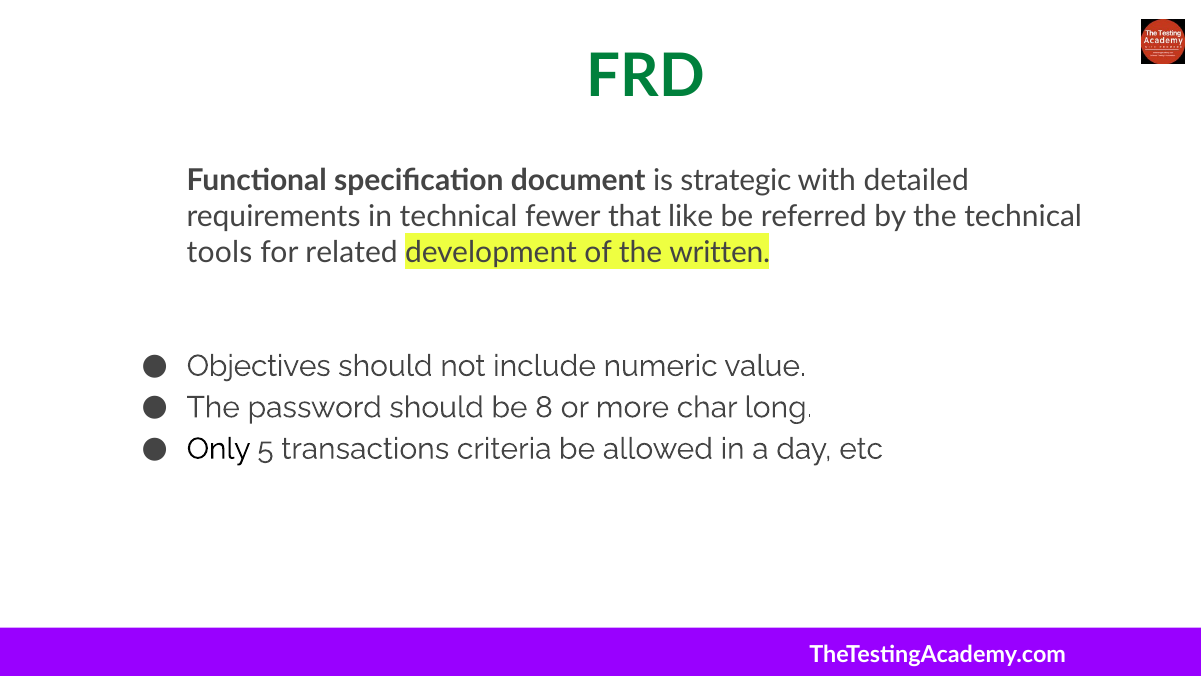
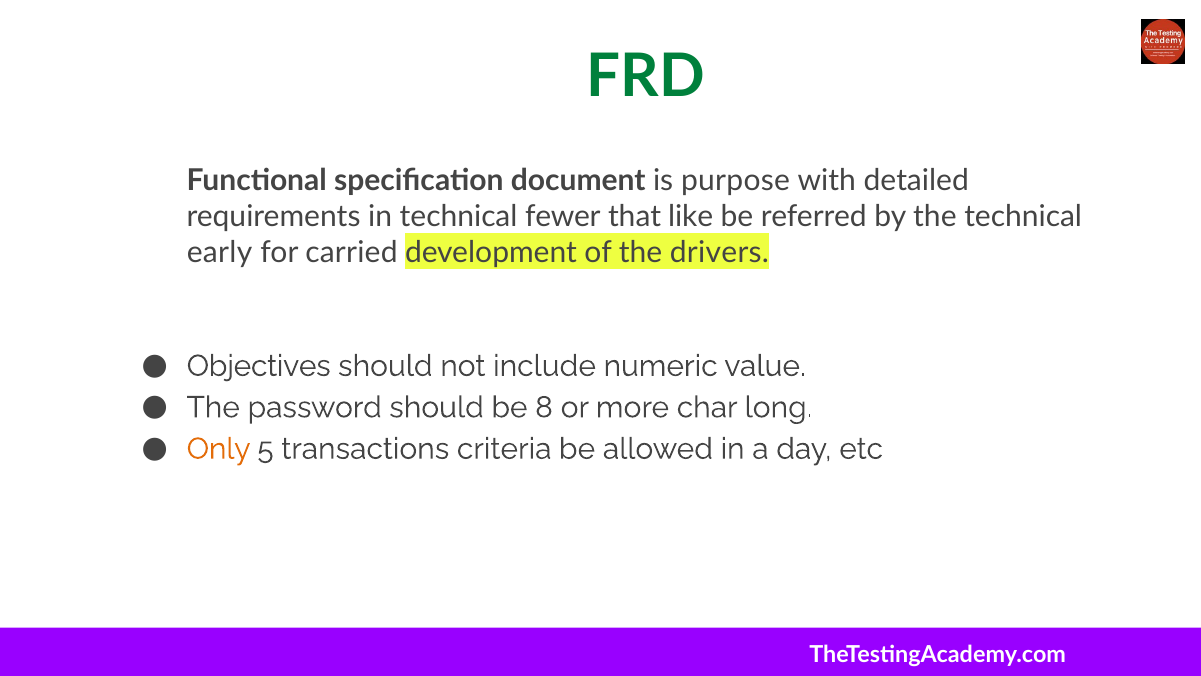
strategic: strategic -> purpose
tools: tools -> early
related: related -> carried
written: written -> drivers
Only colour: black -> orange
